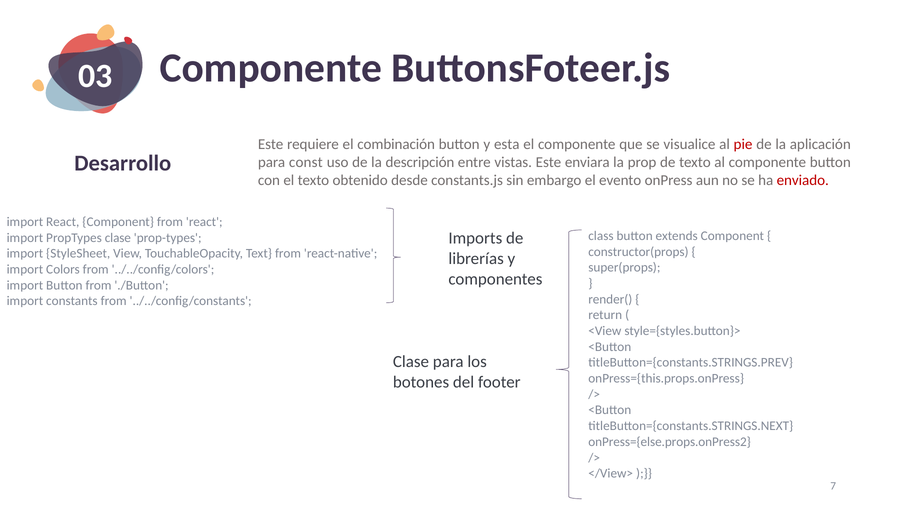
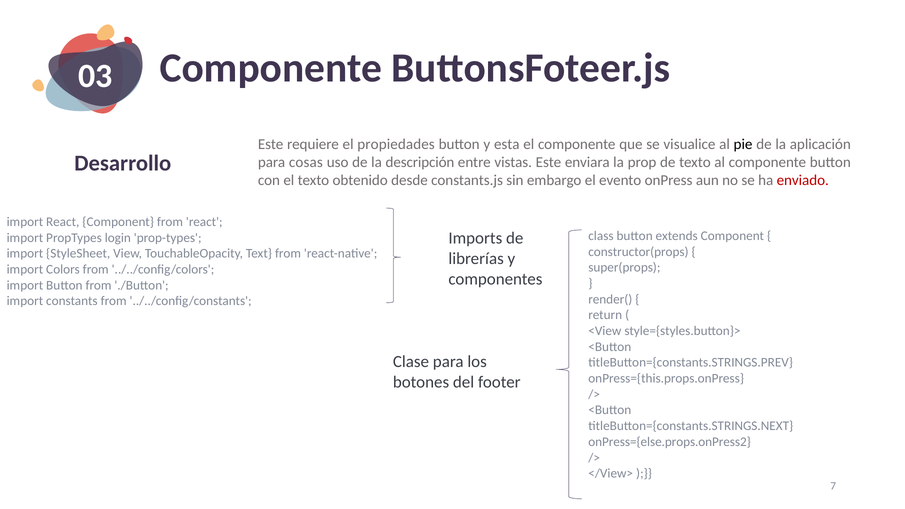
combinación: combinación -> propiedades
pie colour: red -> black
const: const -> cosas
PropTypes clase: clase -> login
